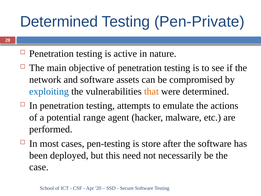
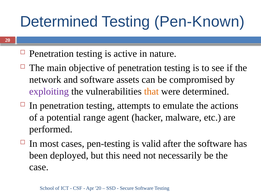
Pen-Private: Pen-Private -> Pen-Known
exploiting colour: blue -> purple
store: store -> valid
